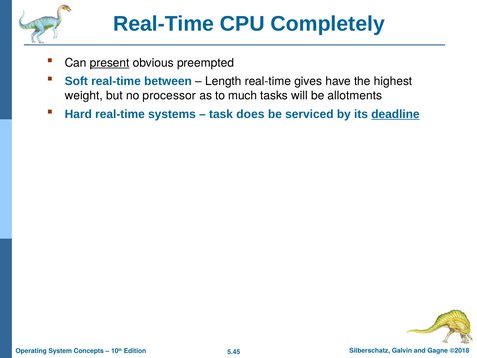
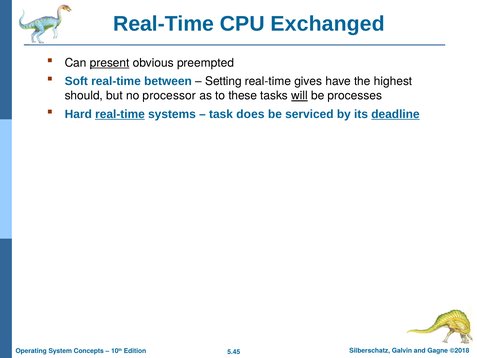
Completely: Completely -> Exchanged
Length: Length -> Setting
weight: weight -> should
much: much -> these
will underline: none -> present
allotments: allotments -> processes
real-time at (120, 114) underline: none -> present
